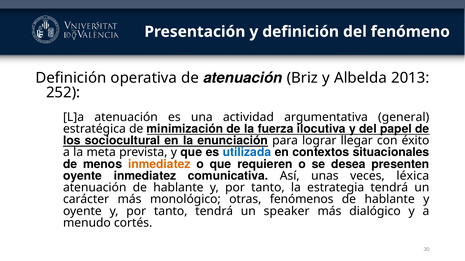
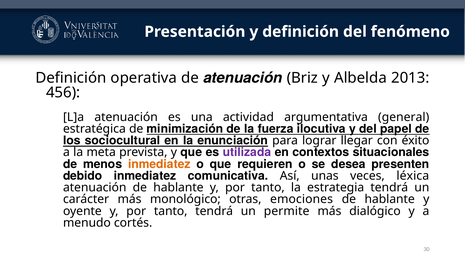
252: 252 -> 456
utilizada colour: blue -> purple
oyente at (83, 176): oyente -> debido
fenómenos: fenómenos -> emociones
speaker: speaker -> permite
